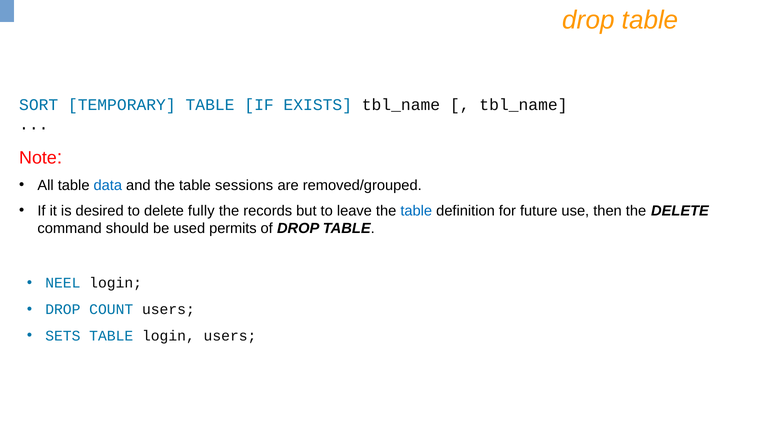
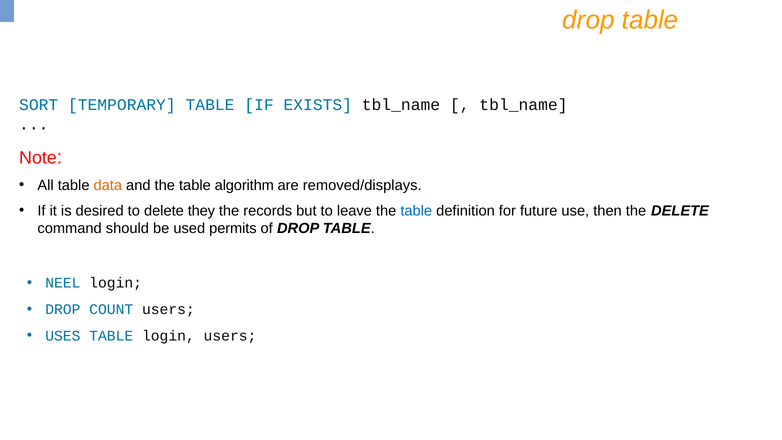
data colour: blue -> orange
sessions: sessions -> algorithm
removed/grouped: removed/grouped -> removed/displays
fully: fully -> they
SETS: SETS -> USES
